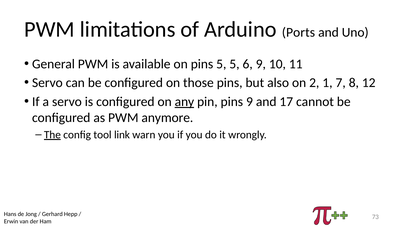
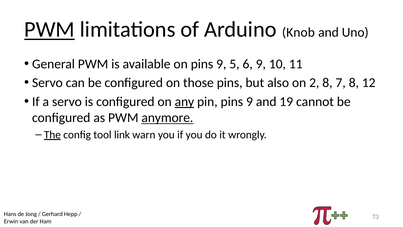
PWM at (49, 30) underline: none -> present
Ports: Ports -> Knob
on pins 5: 5 -> 9
2 1: 1 -> 8
17: 17 -> 19
anymore underline: none -> present
